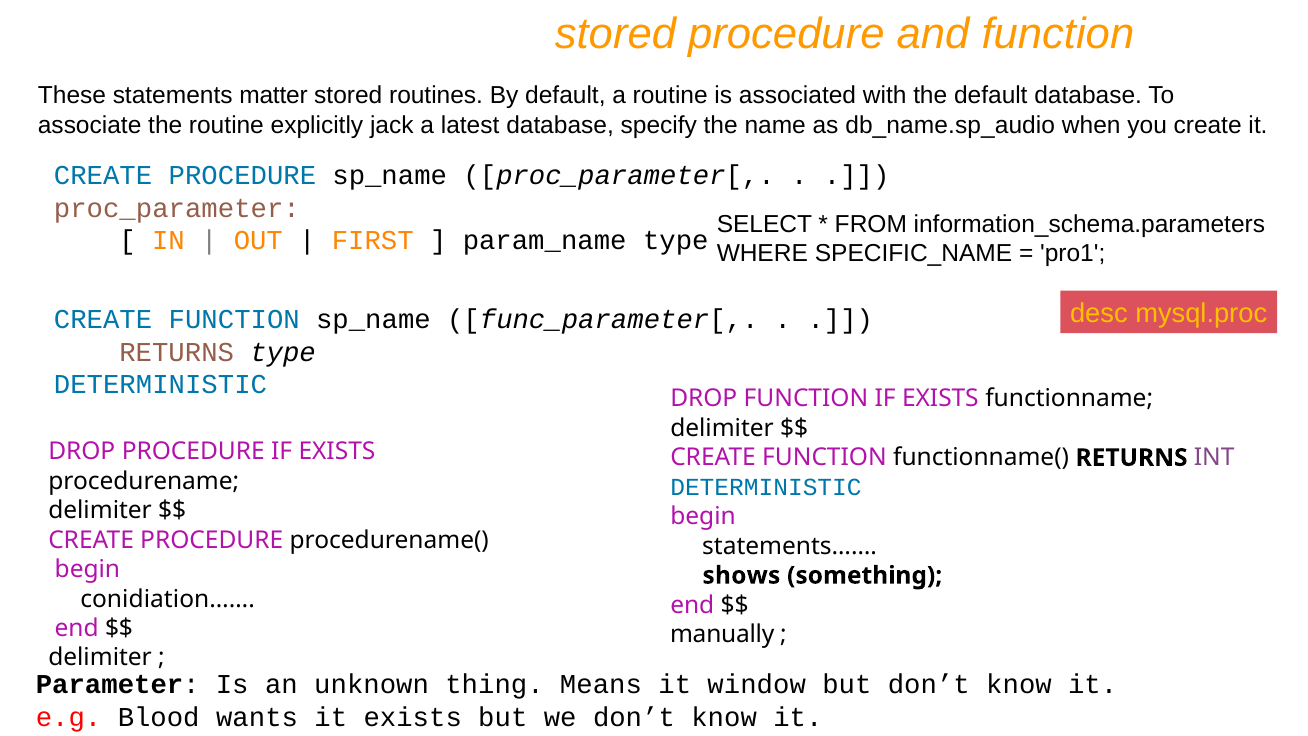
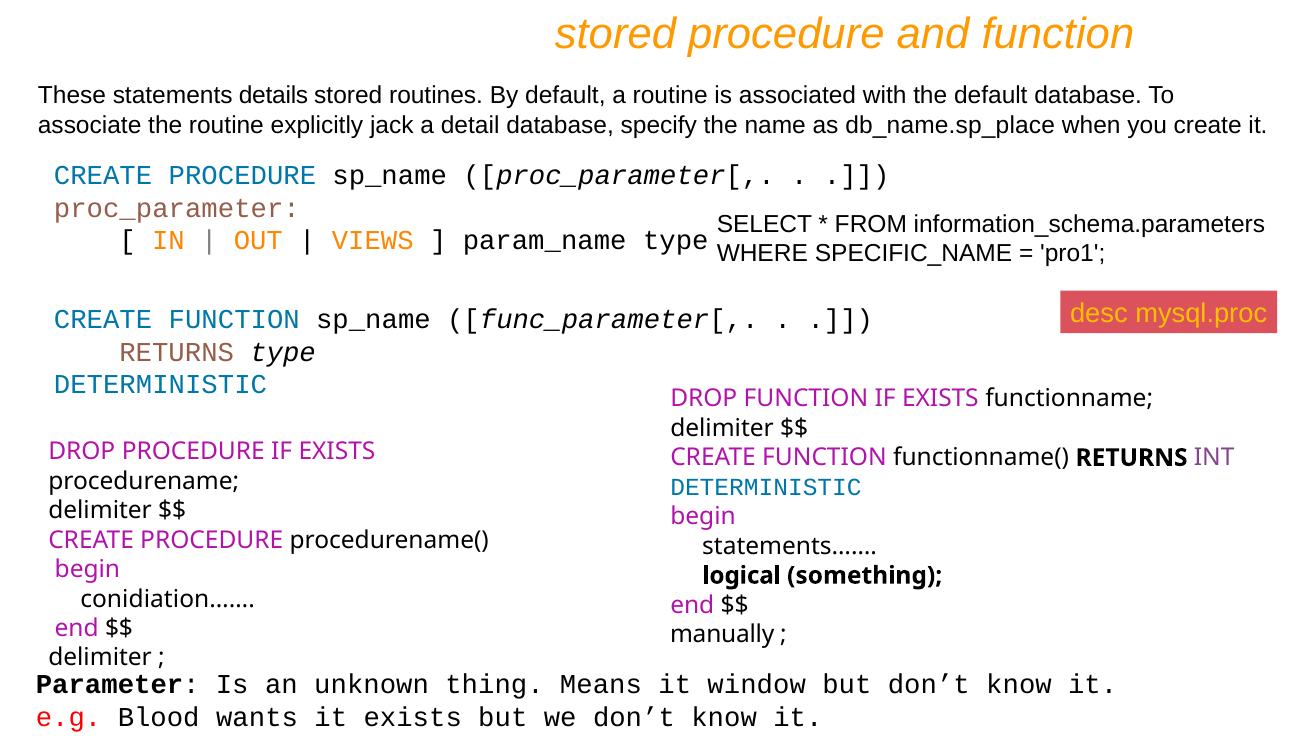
matter: matter -> details
latest: latest -> detail
db_name.sp_audio: db_name.sp_audio -> db_name.sp_place
FIRST: FIRST -> VIEWS
shows: shows -> logical
